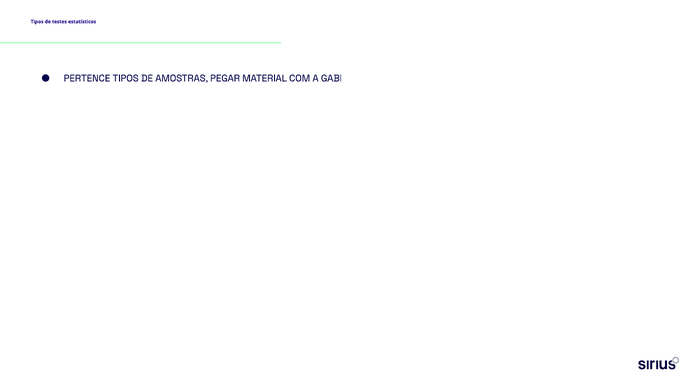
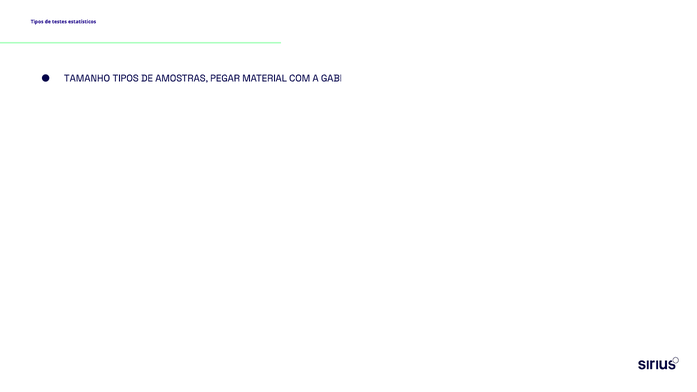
PERTENCE: PERTENCE -> TAMANHO
